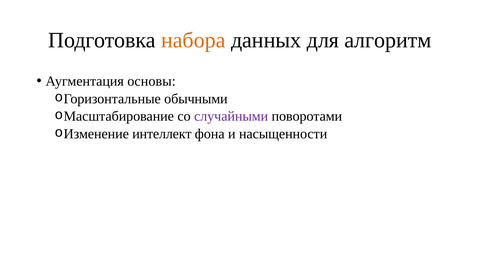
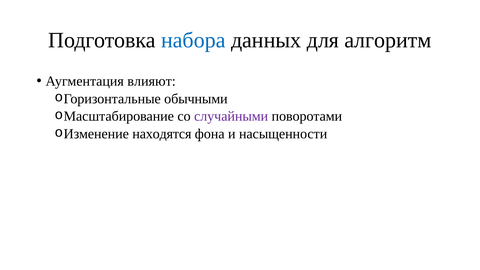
набора colour: orange -> blue
основы: основы -> влияют
интеллект: интеллект -> находятся
